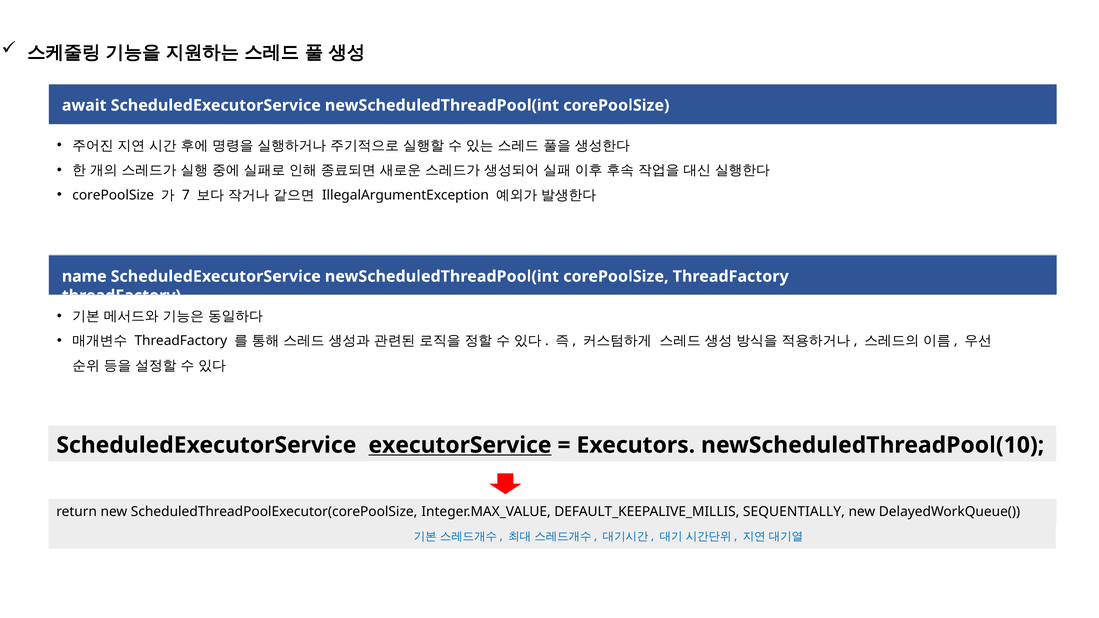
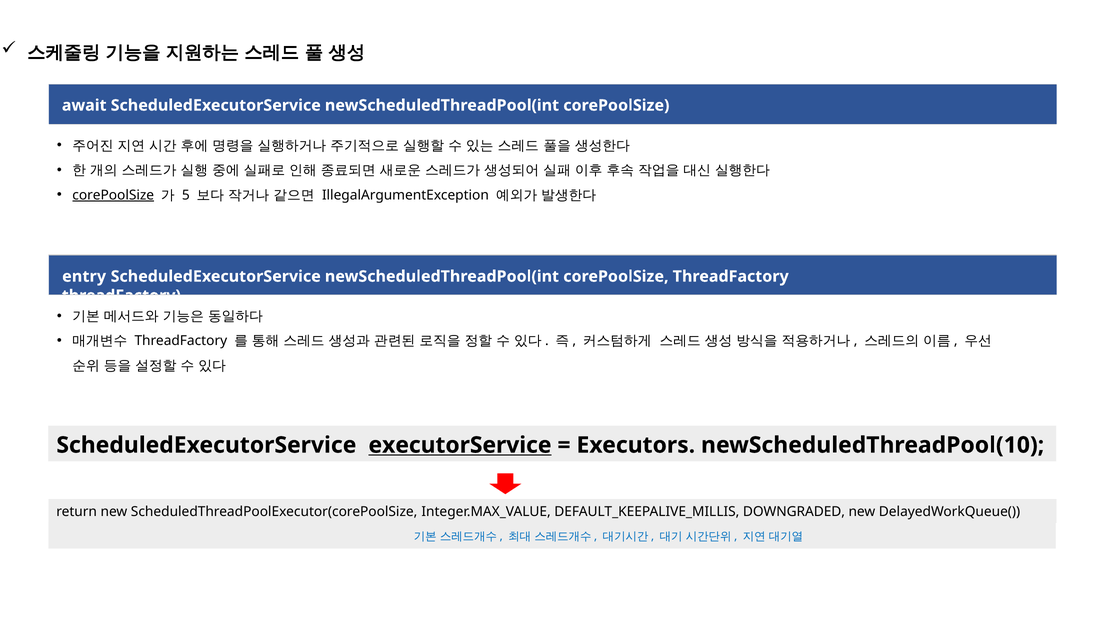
corePoolSize at (113, 195) underline: none -> present
7: 7 -> 5
name: name -> entry
SEQUENTIALLY: SEQUENTIALLY -> DOWNGRADED
